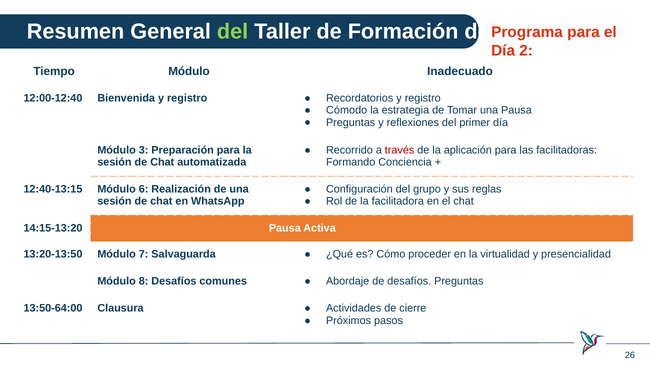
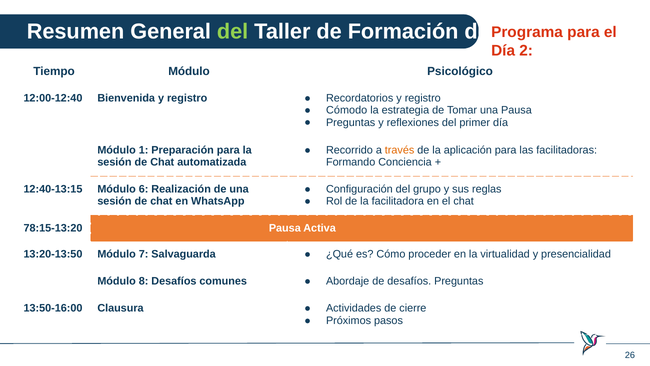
Inadecuado: Inadecuado -> Psicológico
través colour: red -> orange
3: 3 -> 1
14:15-13:20: 14:15-13:20 -> 78:15-13:20
13:50-64:00: 13:50-64:00 -> 13:50-16:00
